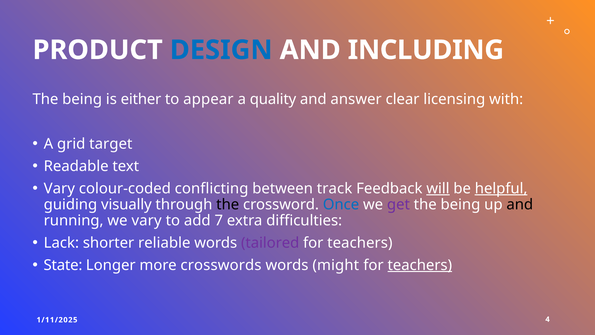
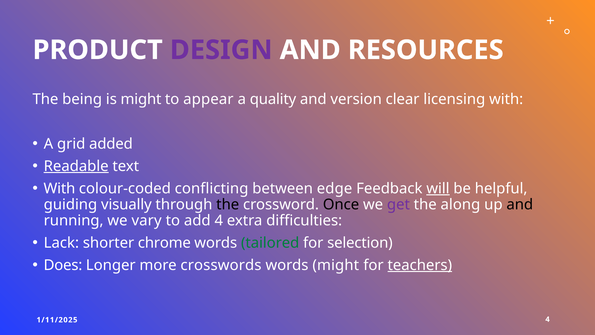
DESIGN colour: blue -> purple
INCLUDING: INCLUDING -> RESOURCES
is either: either -> might
answer: answer -> version
target: target -> added
Readable underline: none -> present
Vary at (59, 188): Vary -> With
track: track -> edge
helpful underline: present -> none
Once colour: blue -> black
being at (460, 204): being -> along
add 7: 7 -> 4
reliable: reliable -> chrome
tailored colour: purple -> green
teachers at (360, 243): teachers -> selection
State: State -> Does
